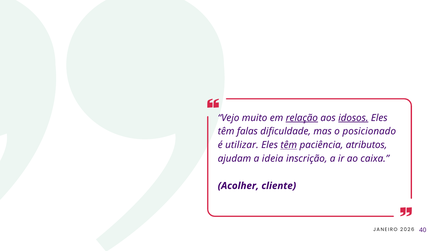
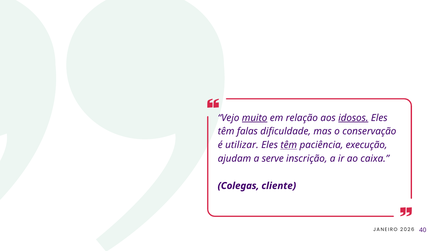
muito underline: none -> present
relação underline: present -> none
posicionado: posicionado -> conservação
atributos: atributos -> execução
ideia: ideia -> serve
Acolher: Acolher -> Colegas
